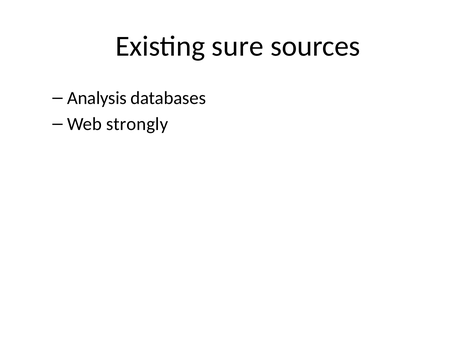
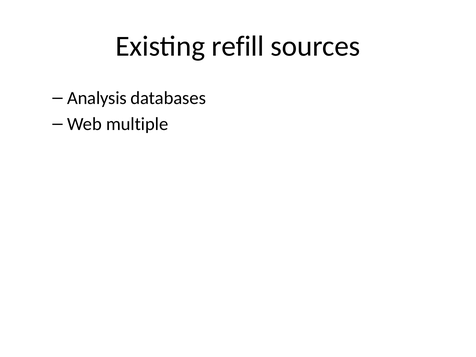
sure: sure -> refill
strongly: strongly -> multiple
